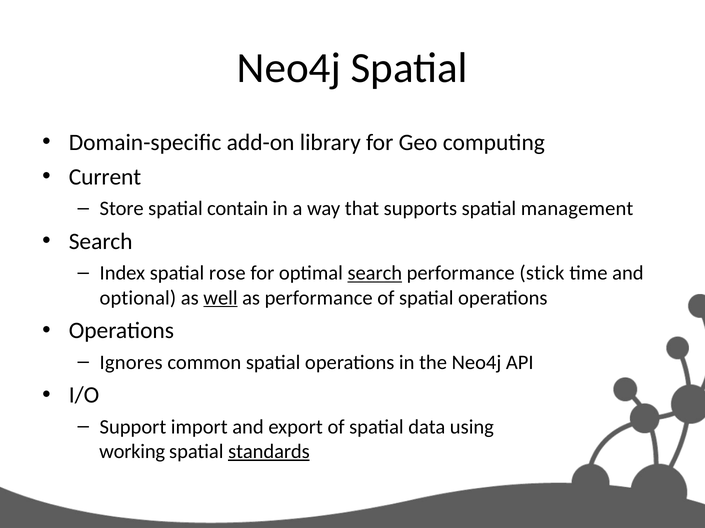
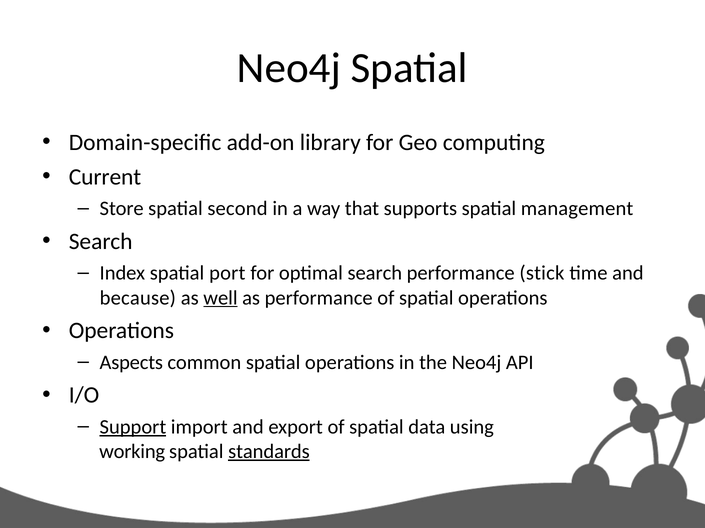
contain: contain -> second
rose: rose -> port
search at (375, 273) underline: present -> none
optional: optional -> because
Ignores: Ignores -> Aspects
Support underline: none -> present
